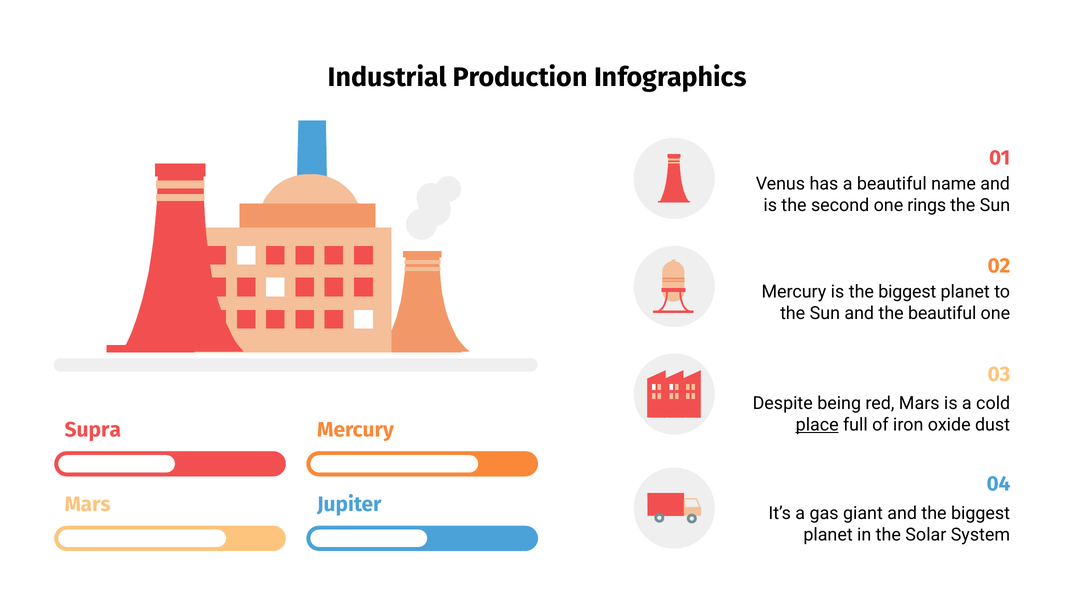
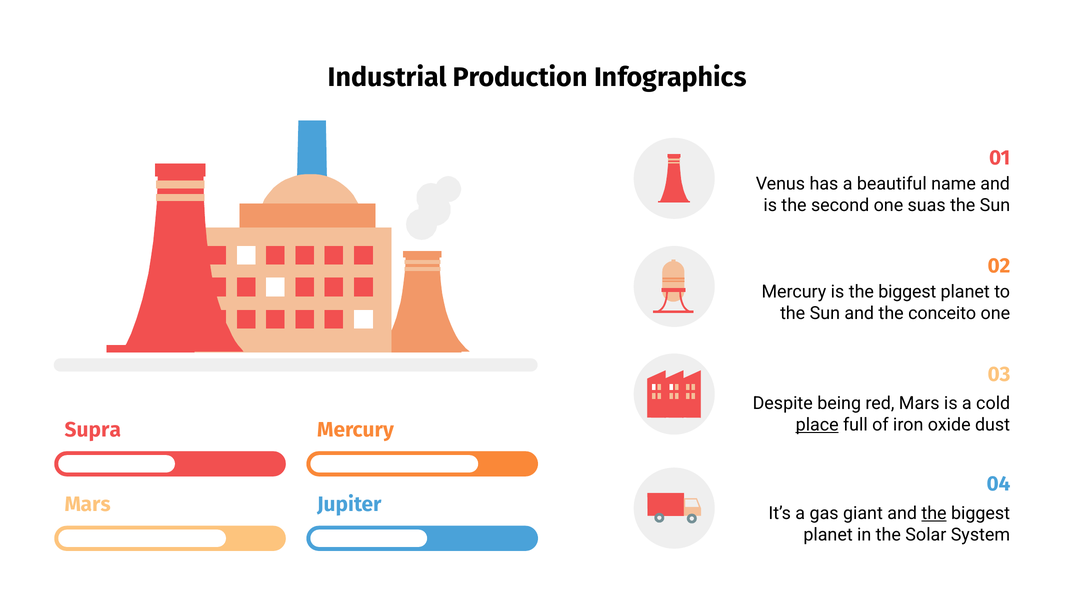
rings: rings -> suas
the beautiful: beautiful -> conceito
the at (934, 513) underline: none -> present
